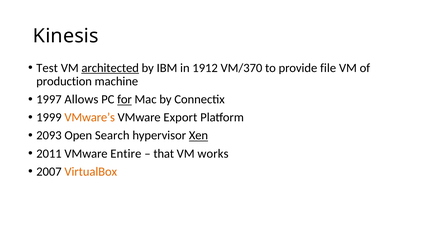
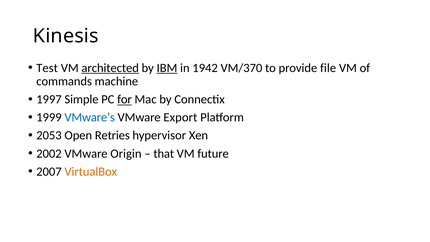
IBM underline: none -> present
1912: 1912 -> 1942
production: production -> commands
Allows: Allows -> Simple
VMware’s colour: orange -> blue
2093: 2093 -> 2053
Search: Search -> Retries
Xen underline: present -> none
2011: 2011 -> 2002
Entire: Entire -> Origin
works: works -> future
